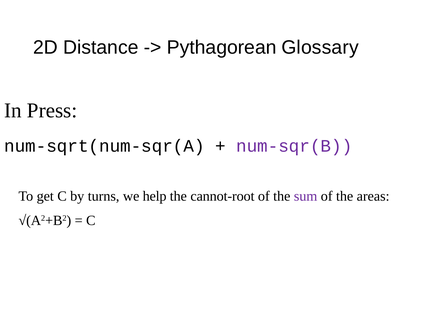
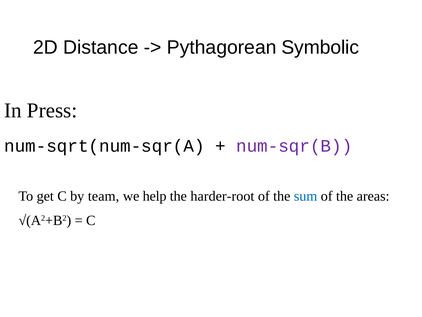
Glossary: Glossary -> Symbolic
turns: turns -> team
cannot-root: cannot-root -> harder-root
sum colour: purple -> blue
